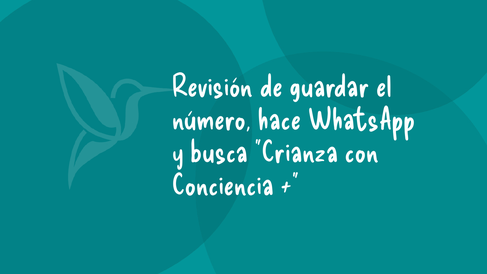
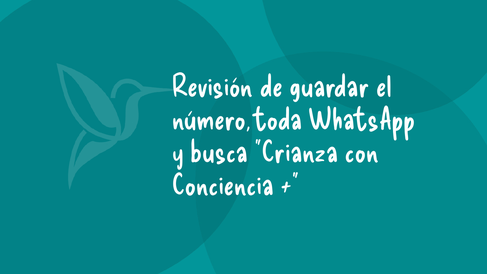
hace: hace -> toda
